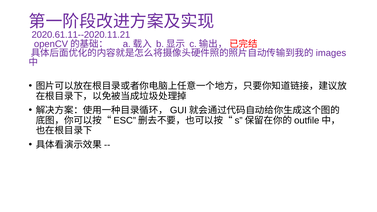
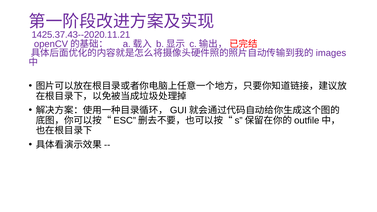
2020.61.11--2020.11.21: 2020.61.11--2020.11.21 -> 1425.37.43--2020.11.21
